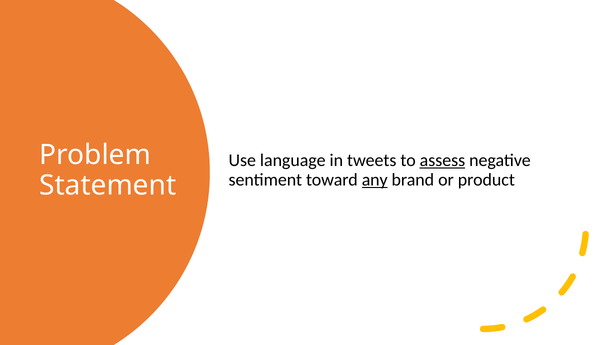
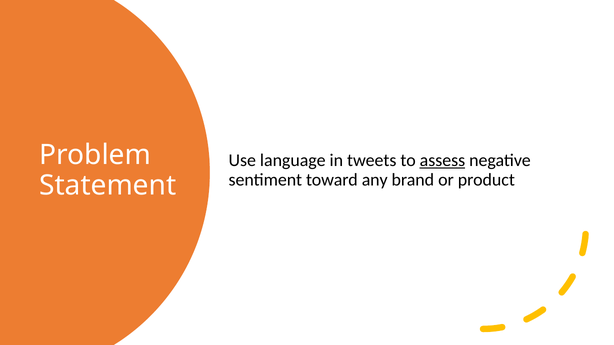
any underline: present -> none
